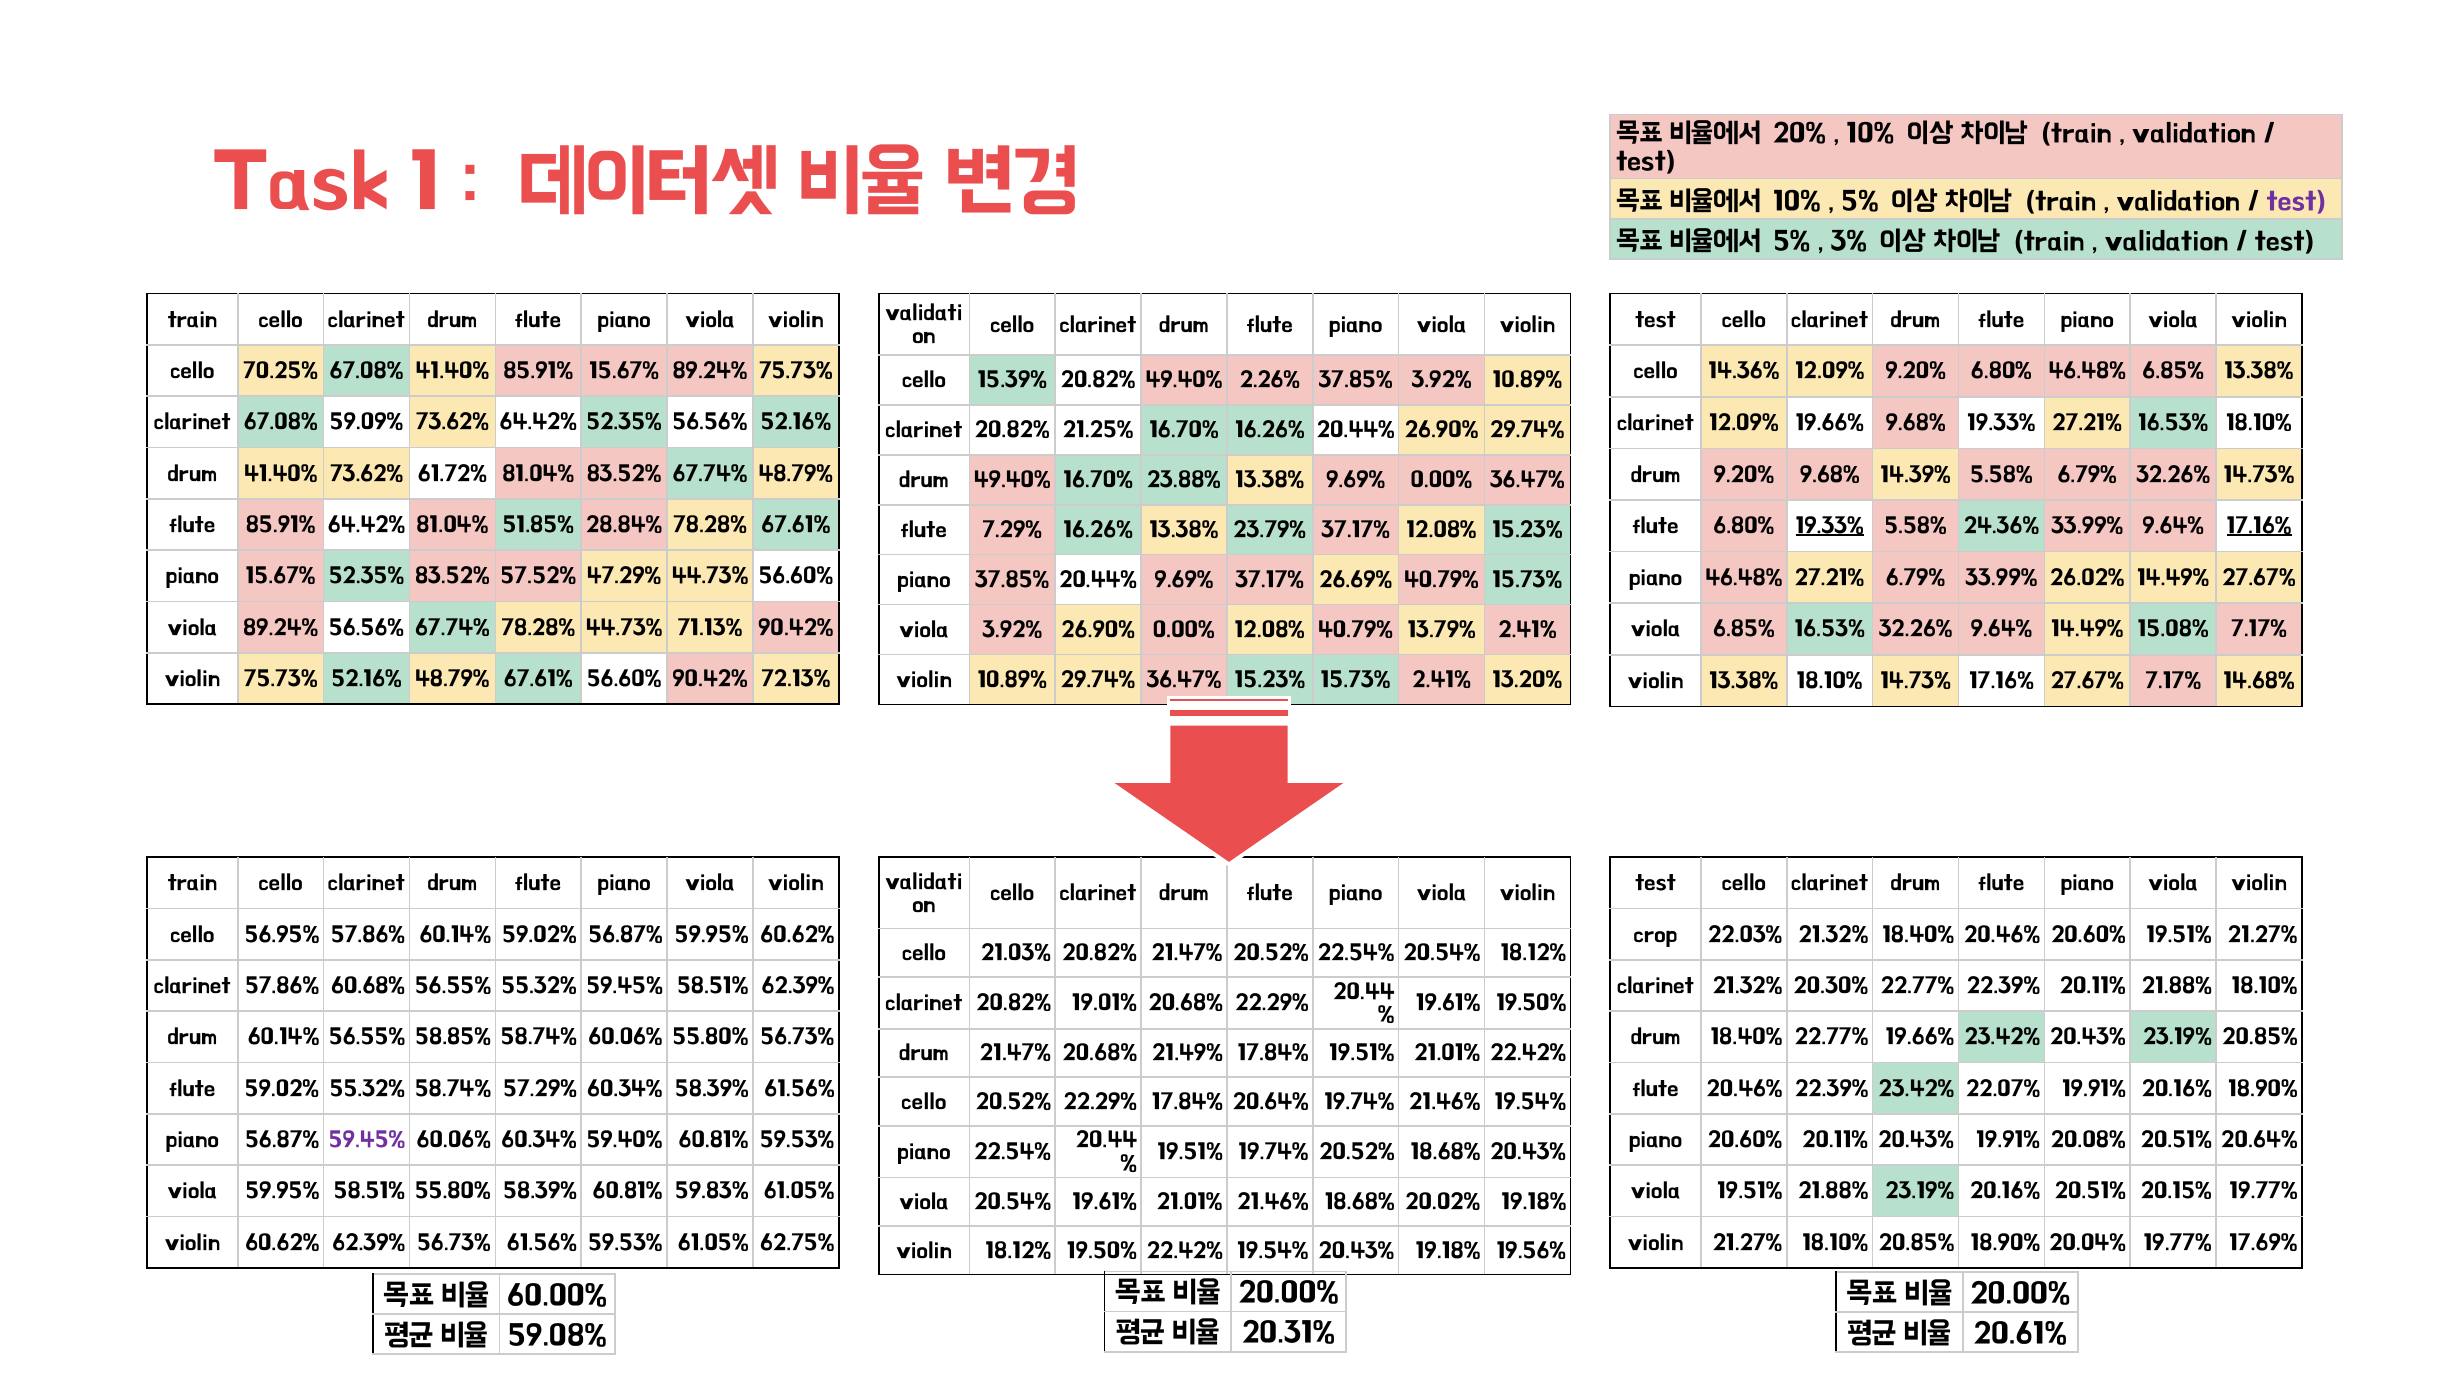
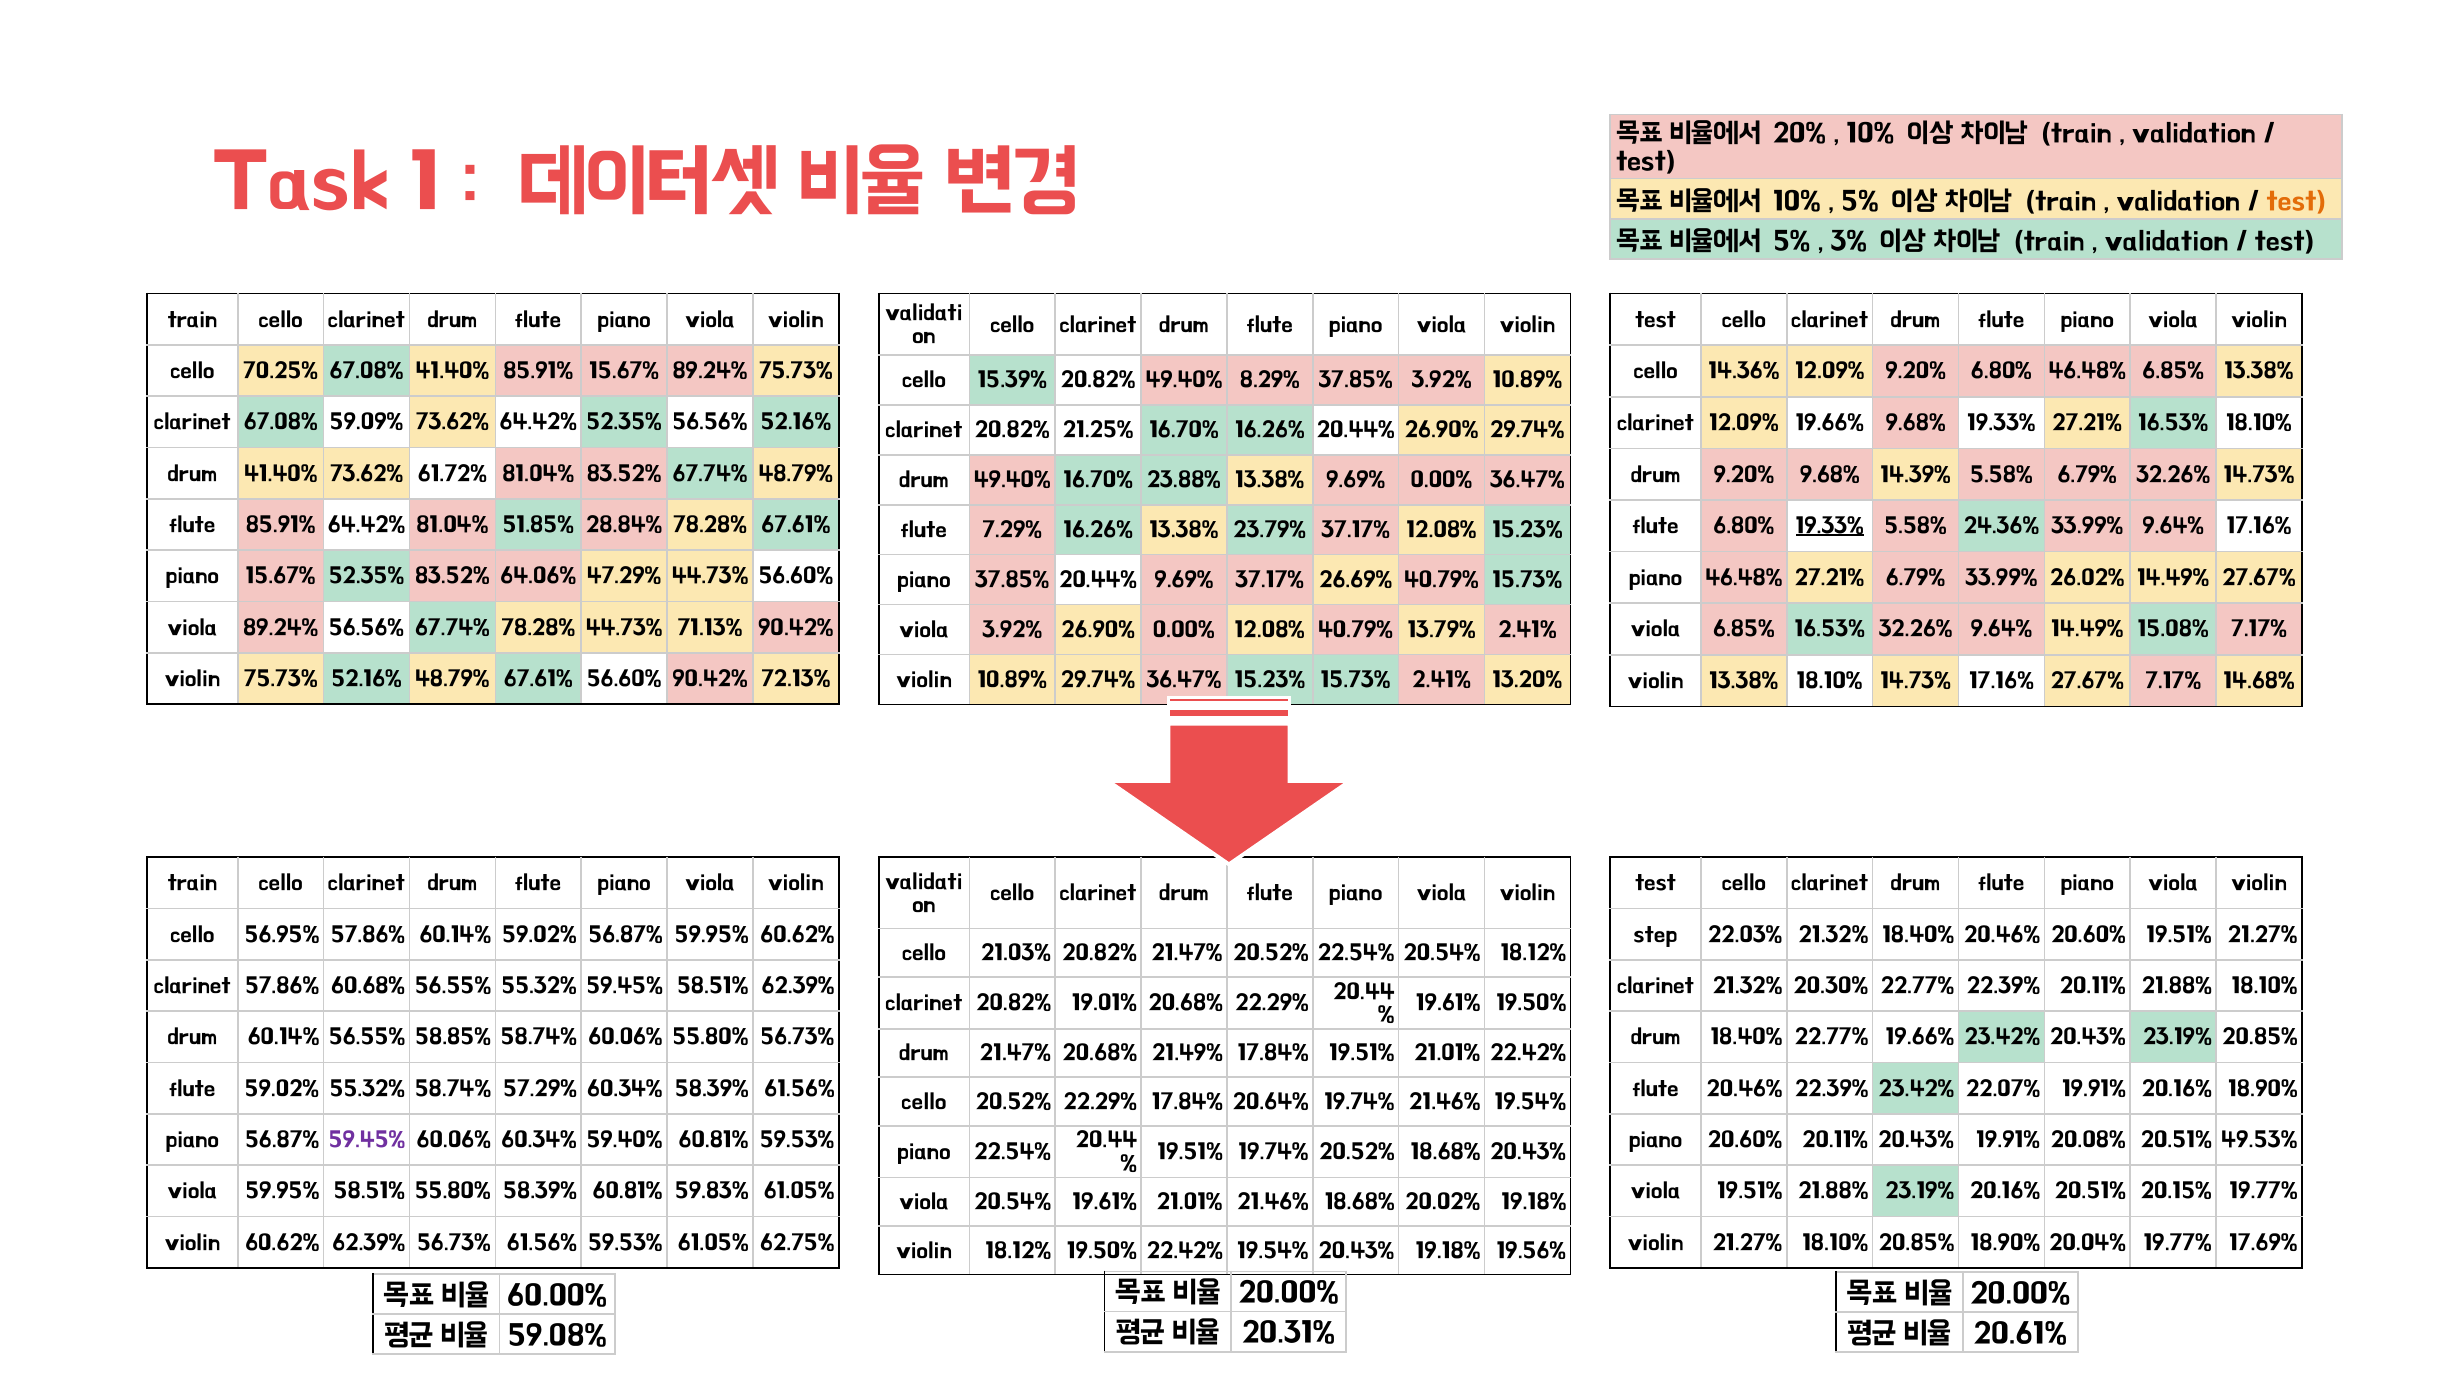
test at (2296, 200) colour: purple -> orange
2.26%: 2.26% -> 8.29%
17.16% at (2259, 525) underline: present -> none
57.52%: 57.52% -> 64.06%
crop: crop -> step
20.51% 20.64%: 20.64% -> 49.53%
